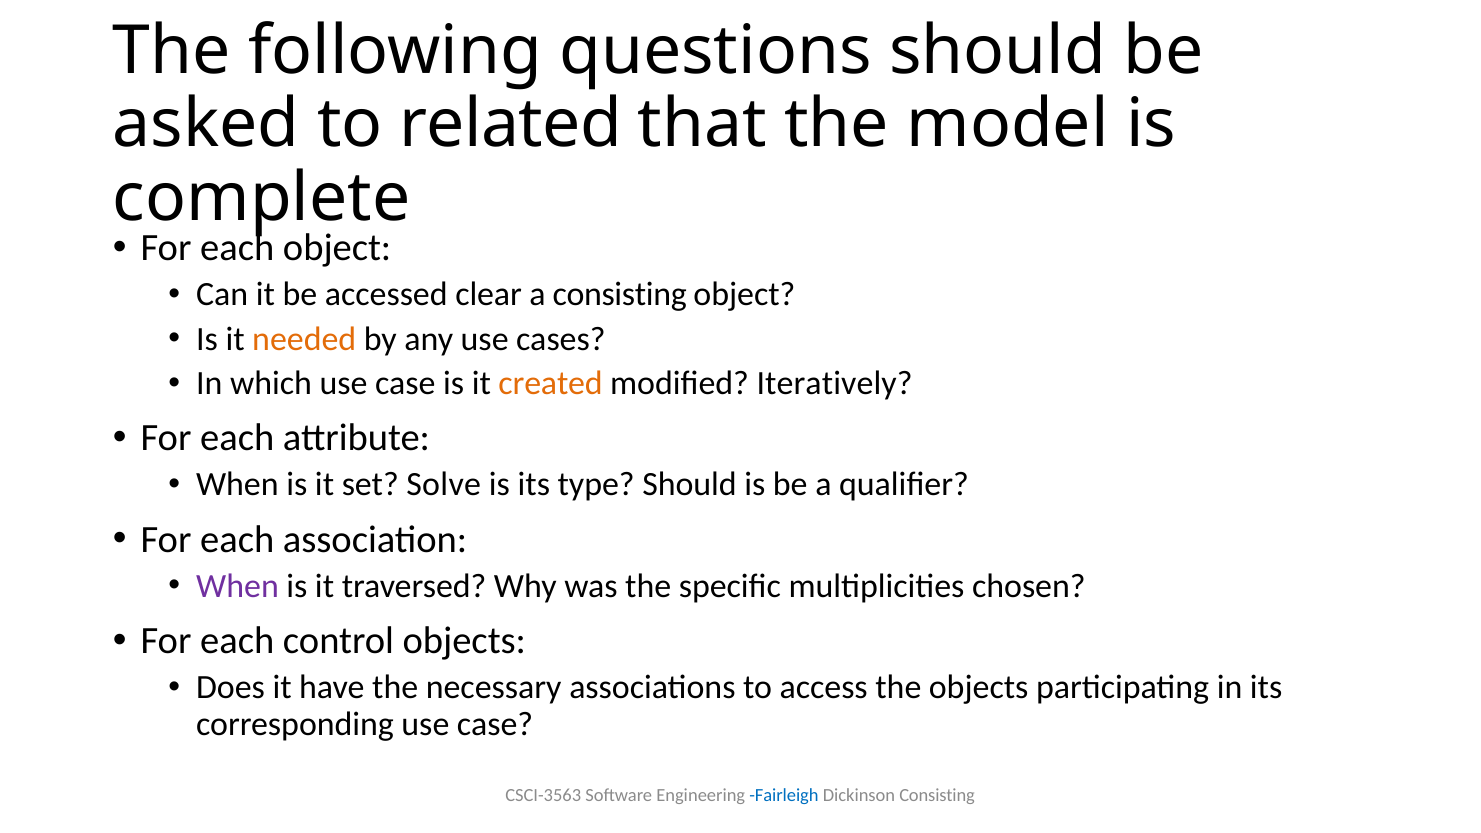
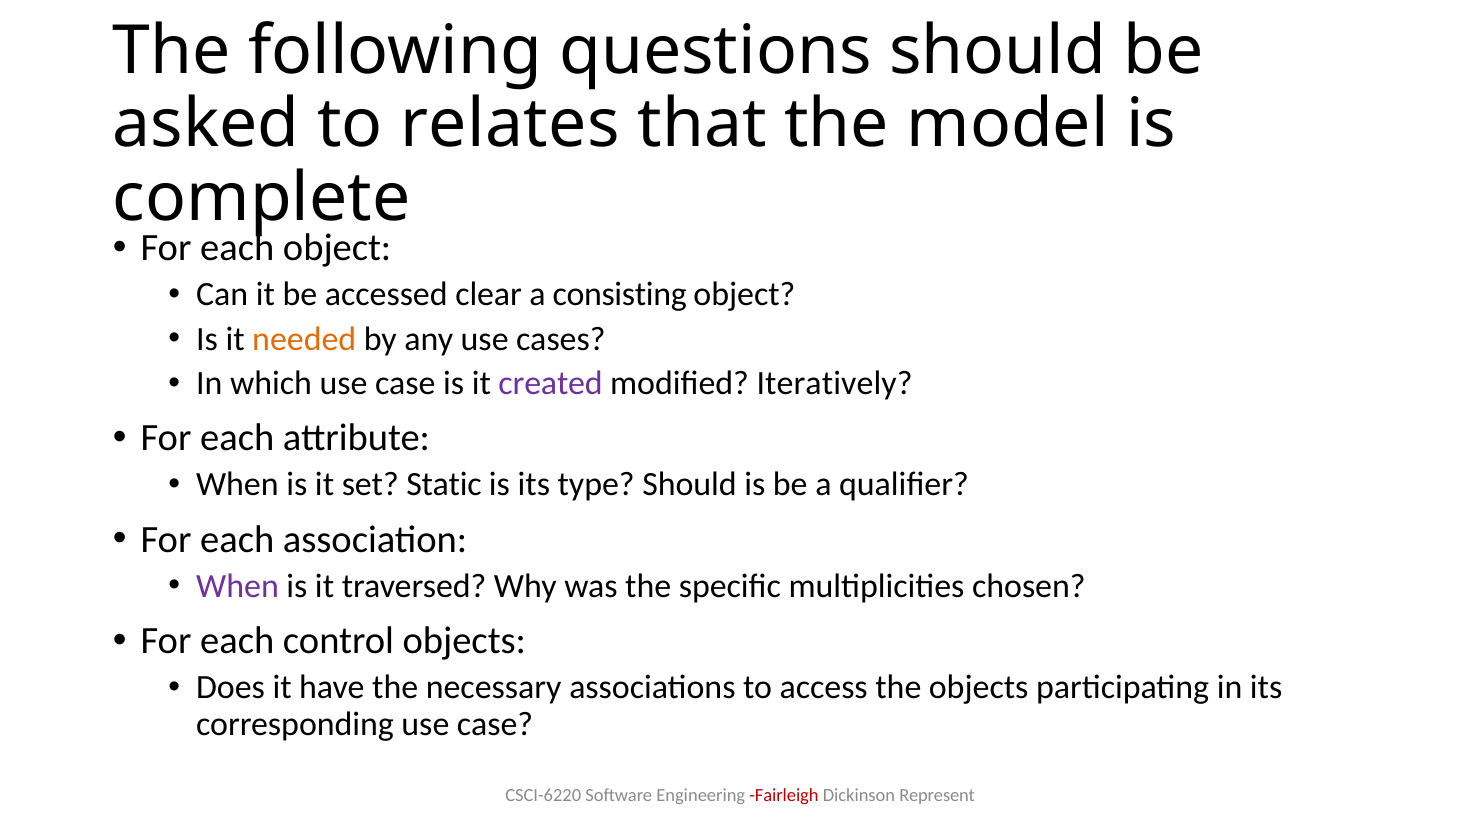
related: related -> relates
created colour: orange -> purple
Solve: Solve -> Static
CSCI-3563: CSCI-3563 -> CSCI-6220
Fairleigh colour: blue -> red
Dickinson Consisting: Consisting -> Represent
